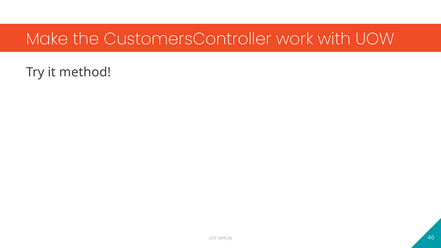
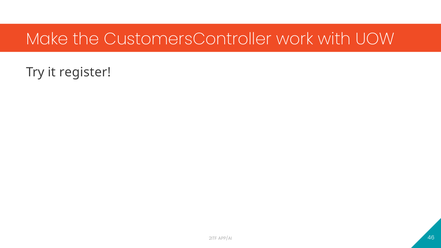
method: method -> register
